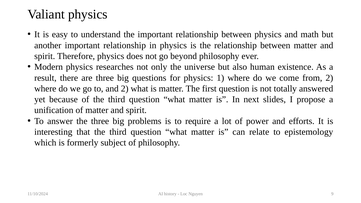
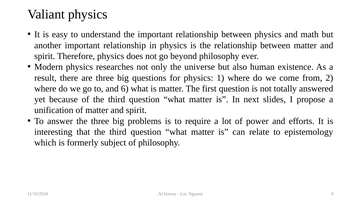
and 2: 2 -> 6
